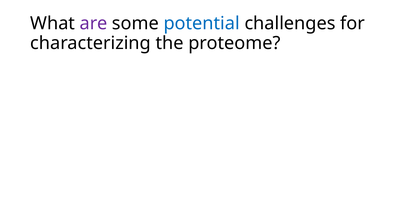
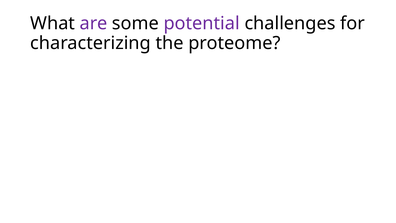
potential colour: blue -> purple
